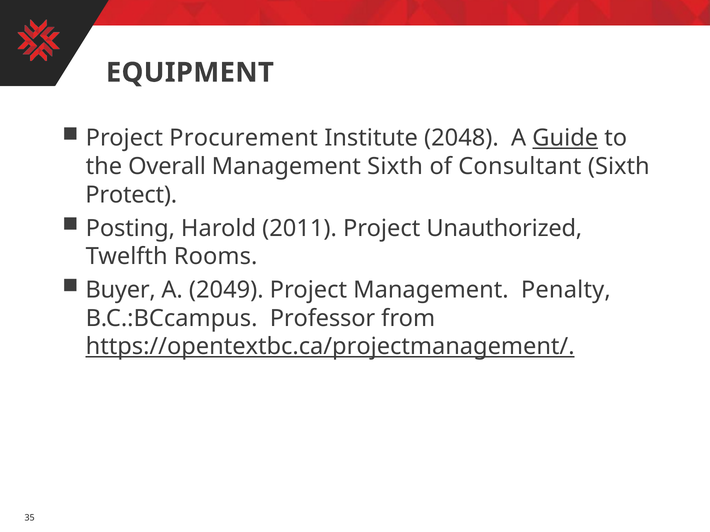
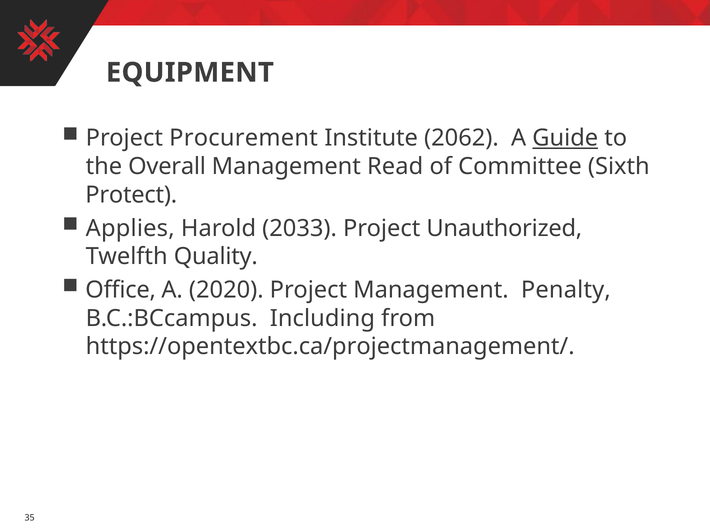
2048: 2048 -> 2062
Management Sixth: Sixth -> Read
Consultant: Consultant -> Committee
Posting: Posting -> Applies
2011: 2011 -> 2033
Rooms: Rooms -> Quality
Buyer: Buyer -> Office
2049: 2049 -> 2020
Professor: Professor -> Including
https://opentextbc.ca/projectmanagement/ underline: present -> none
